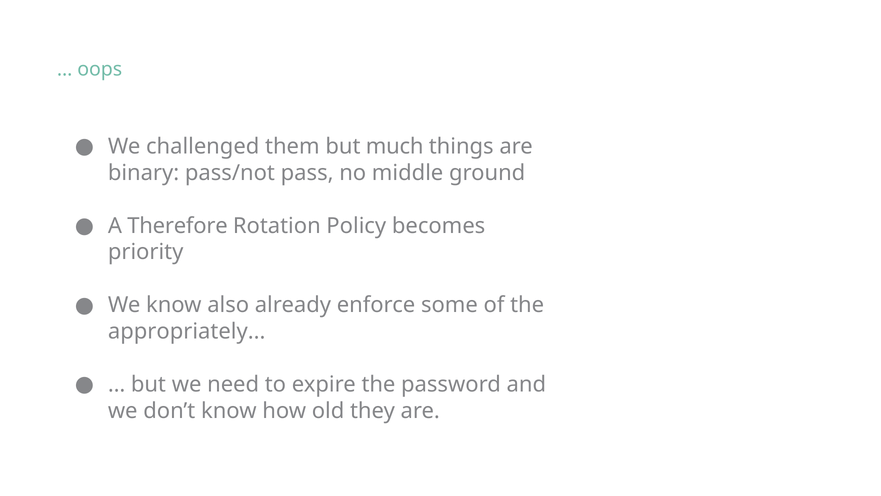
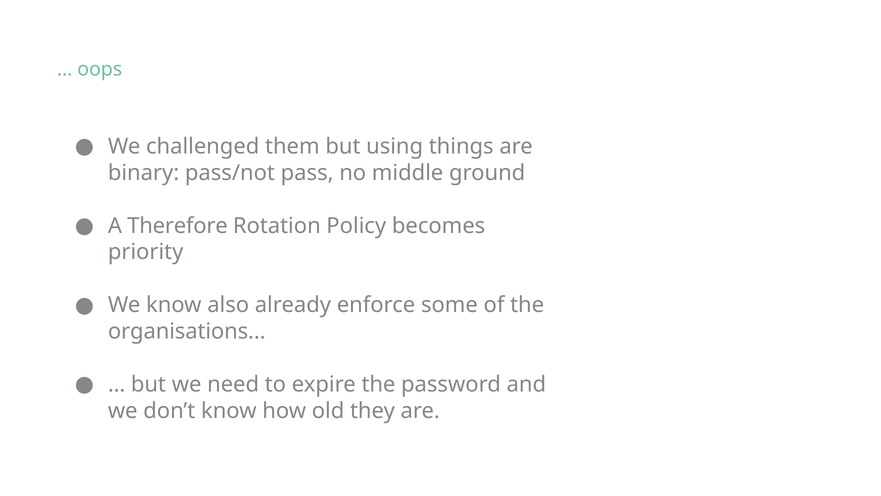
much: much -> using
appropriately: appropriately -> organisations
